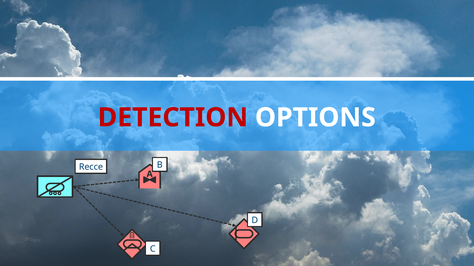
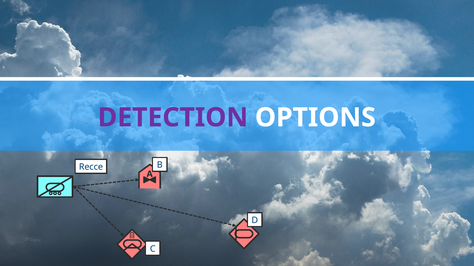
DETECTION colour: red -> purple
